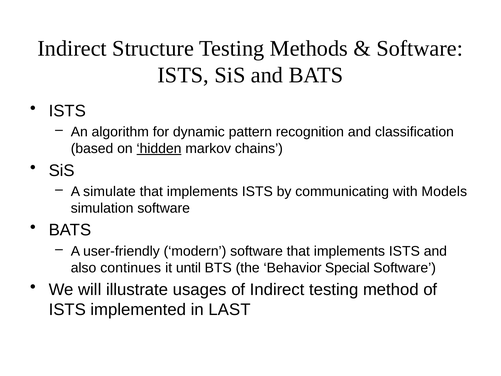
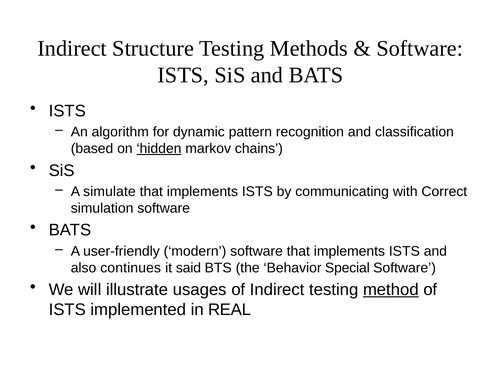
Models: Models -> Correct
until: until -> said
method underline: none -> present
LAST: LAST -> REAL
